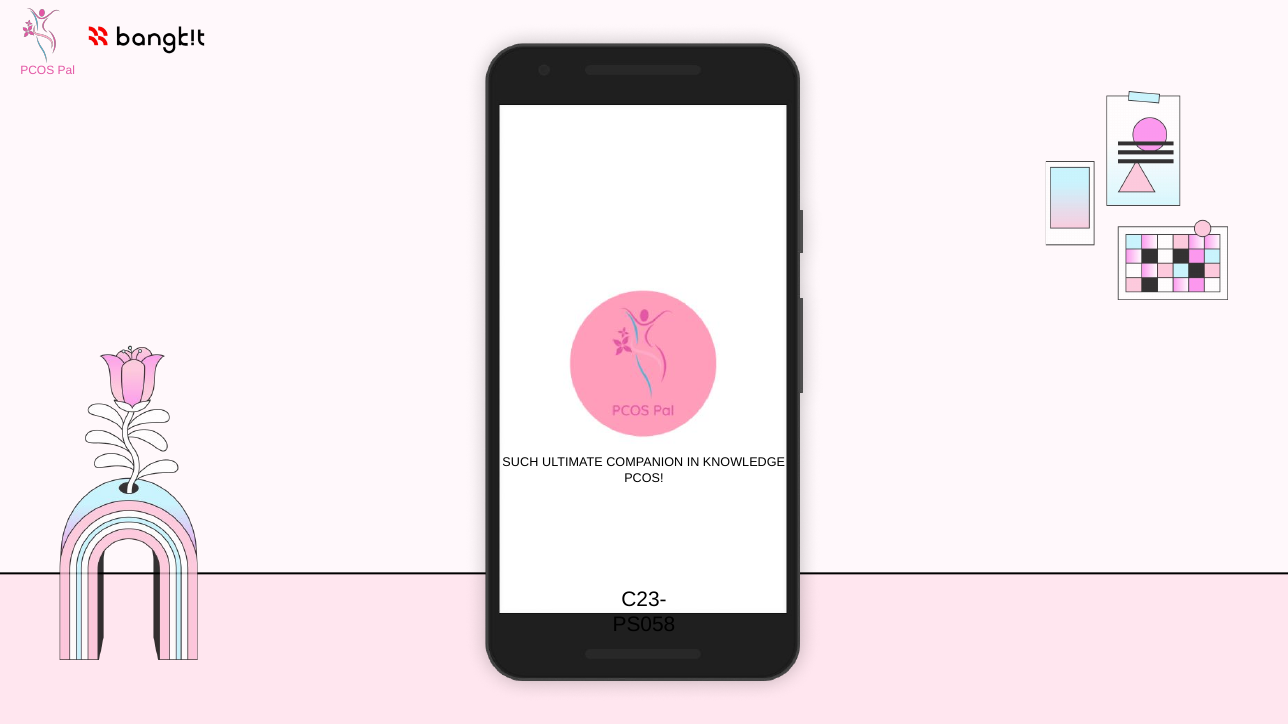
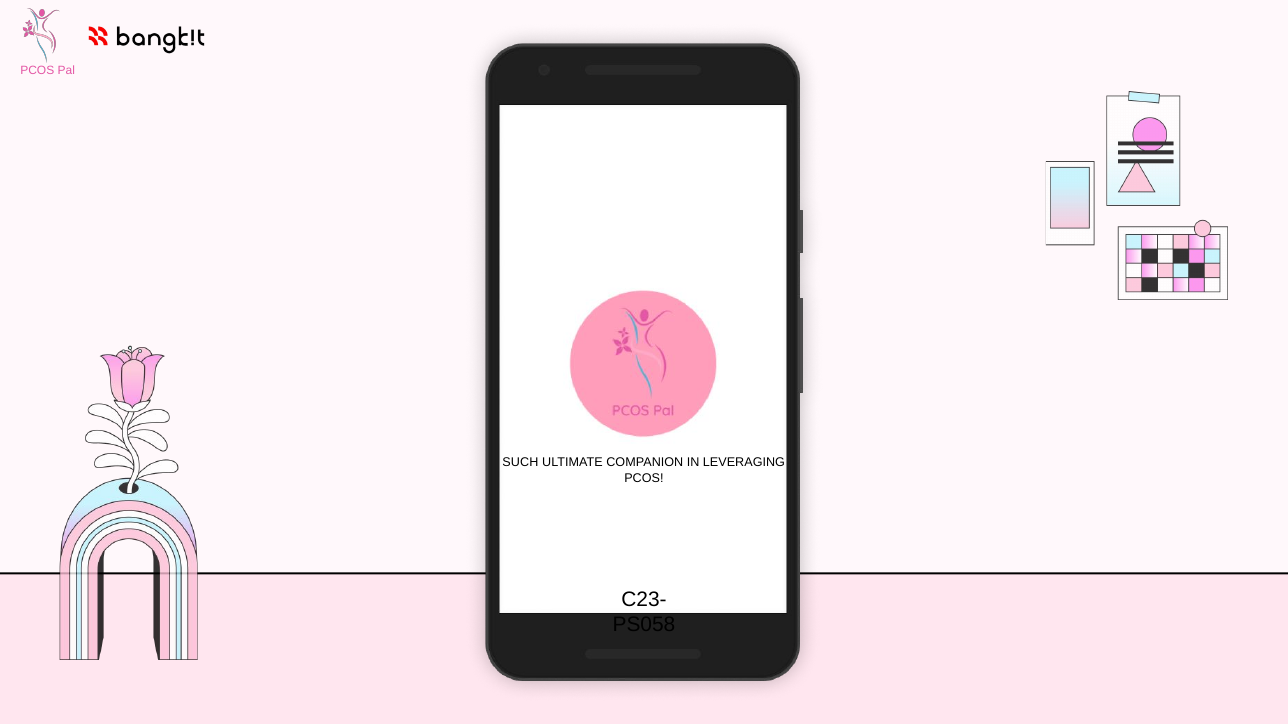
KNOWLEDGE: KNOWLEDGE -> LEVERAGING
